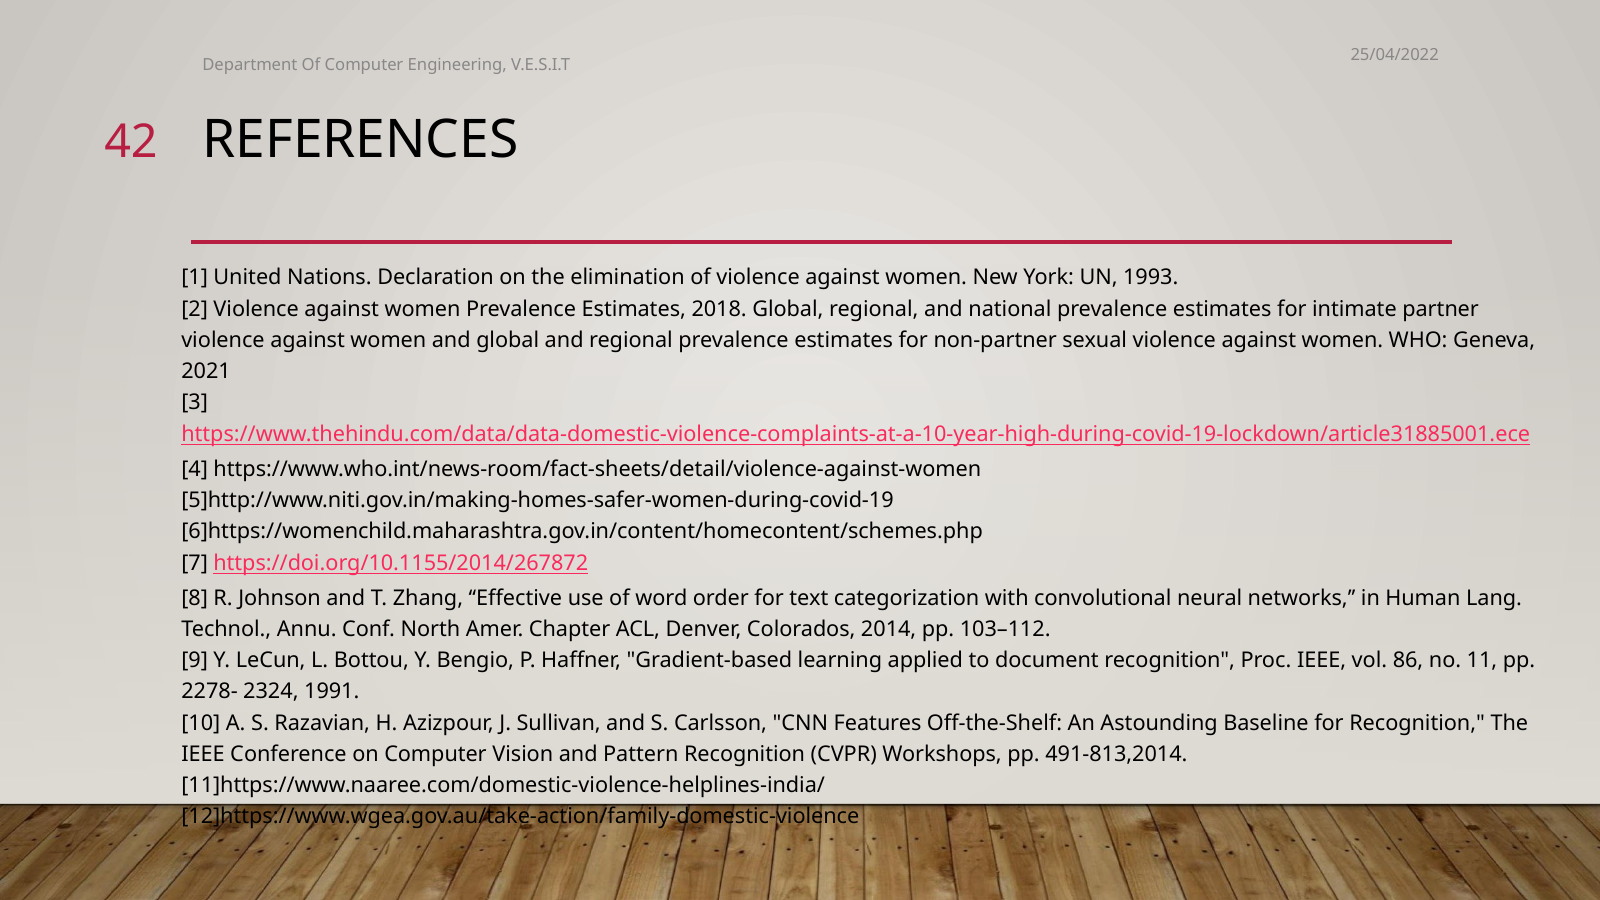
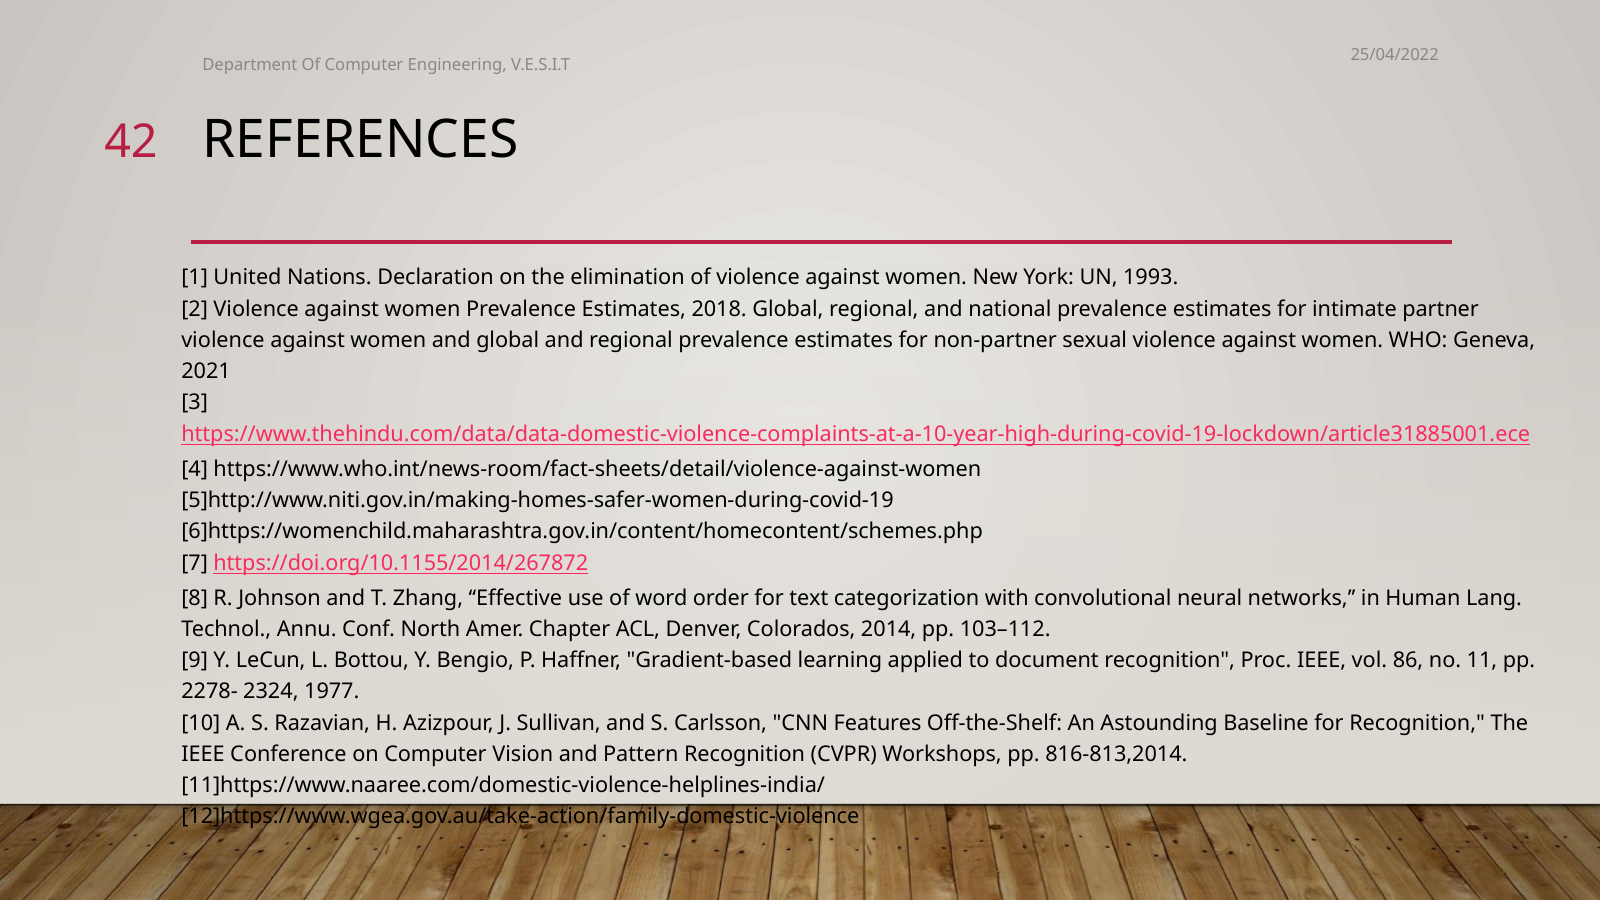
1991: 1991 -> 1977
491-813,2014: 491-813,2014 -> 816-813,2014
